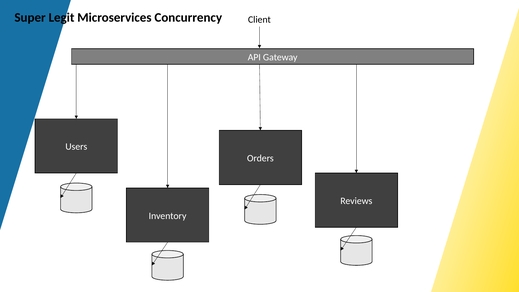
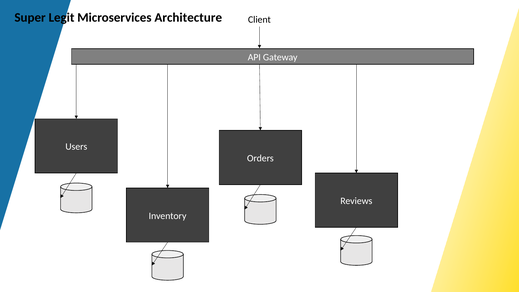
Concurrency: Concurrency -> Architecture
